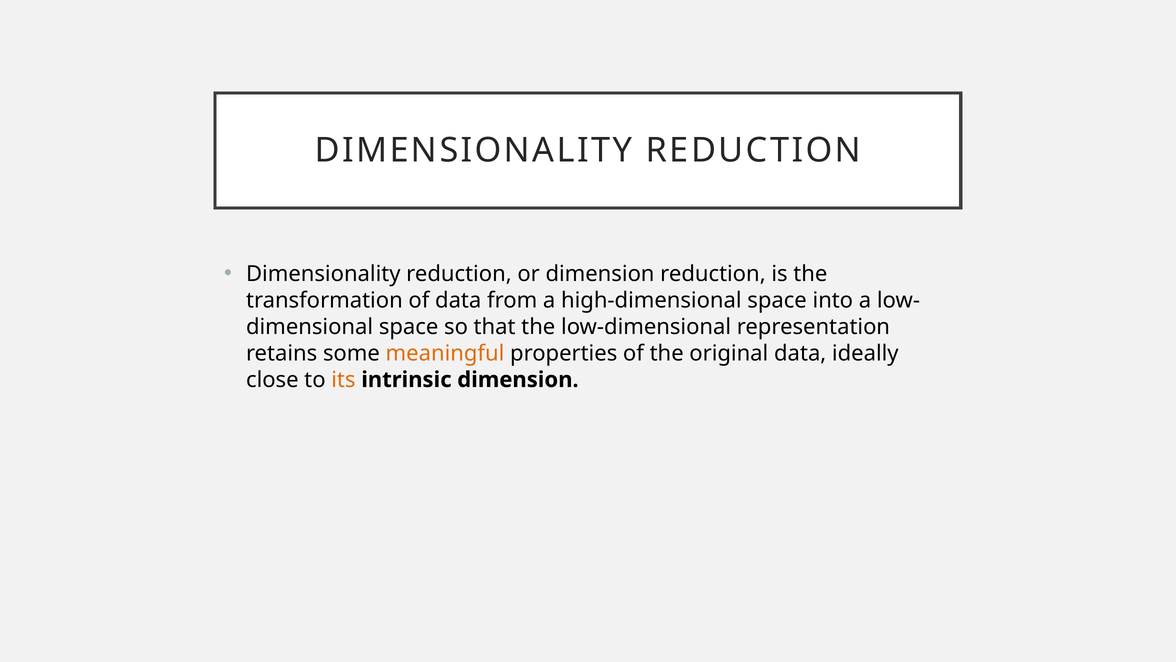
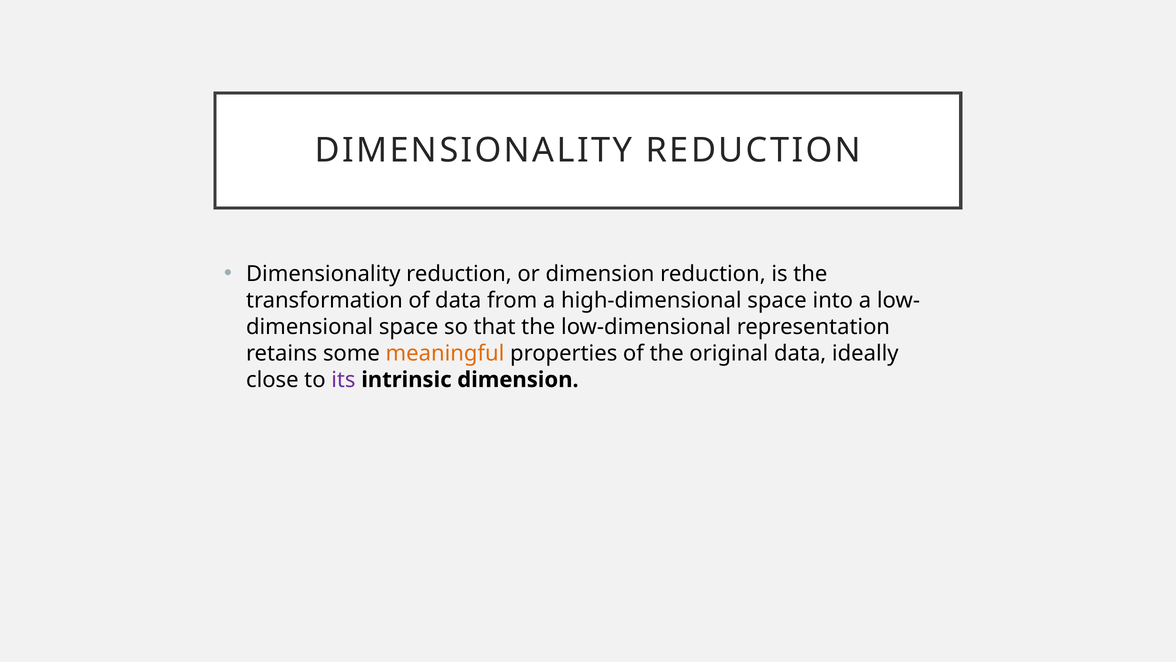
its colour: orange -> purple
